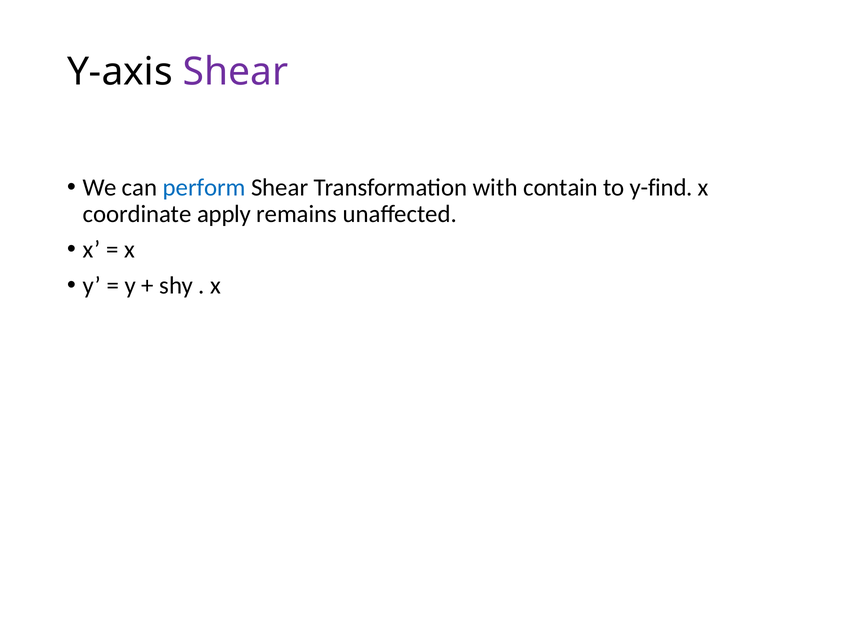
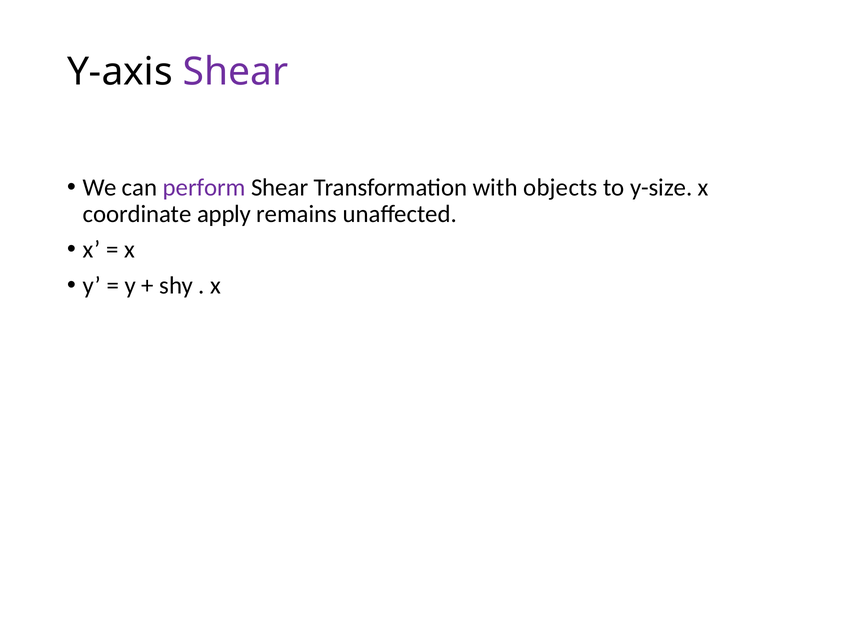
perform colour: blue -> purple
contain: contain -> objects
y-find: y-find -> y-size
